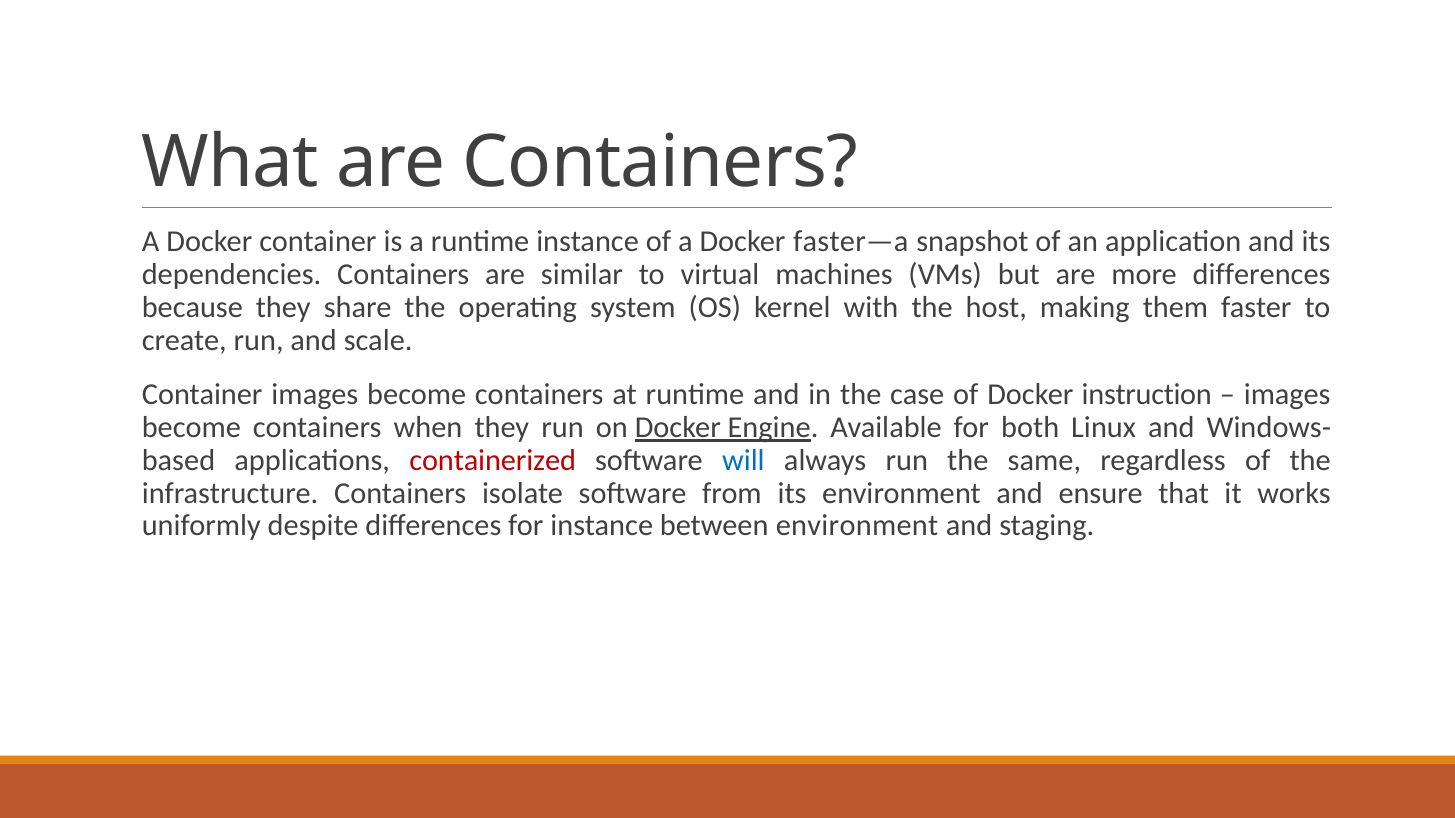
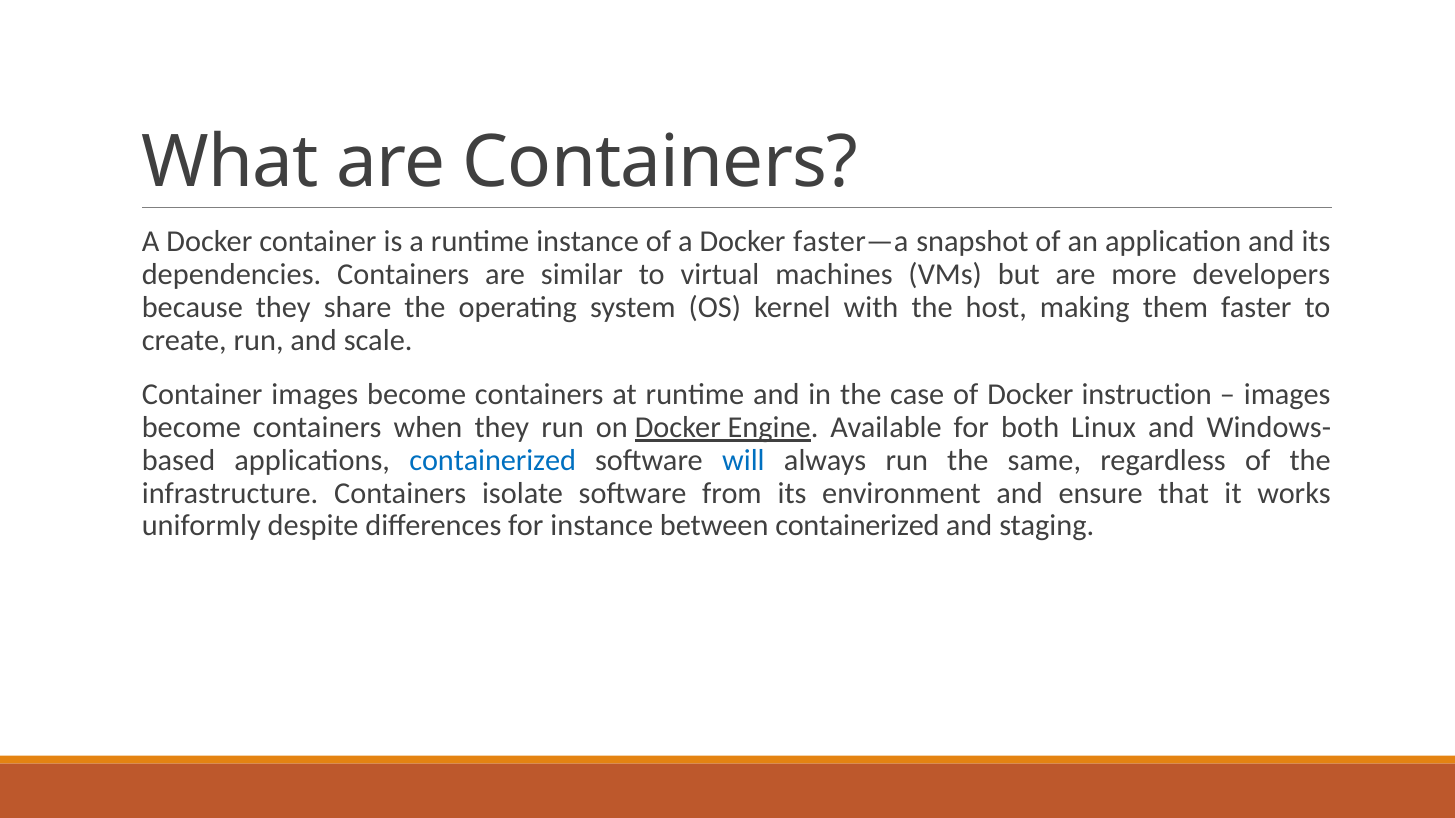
more differences: differences -> developers
containerized at (493, 461) colour: red -> blue
between environment: environment -> containerized
